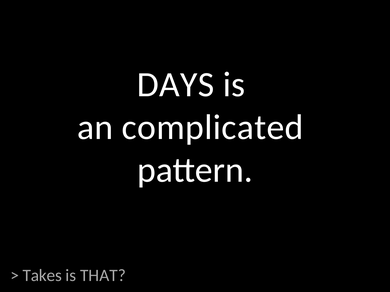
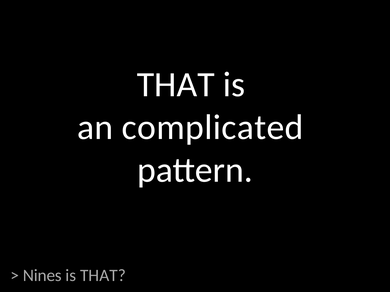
DAYS at (176, 85): DAYS -> THAT
Takes: Takes -> Nines
